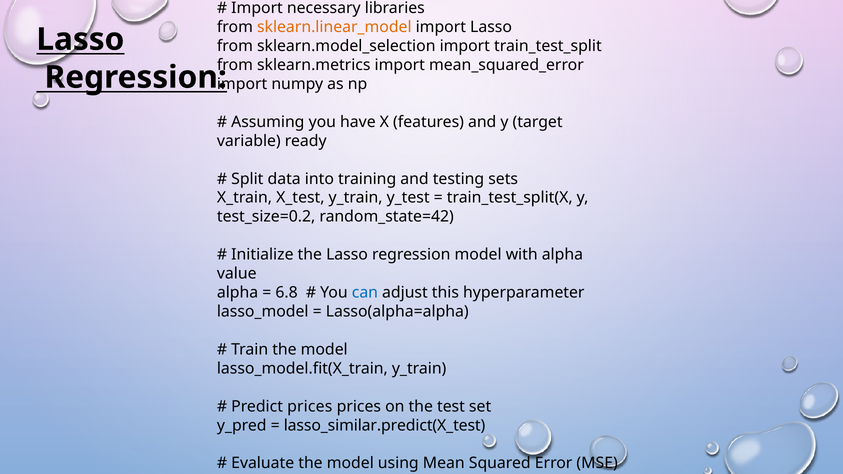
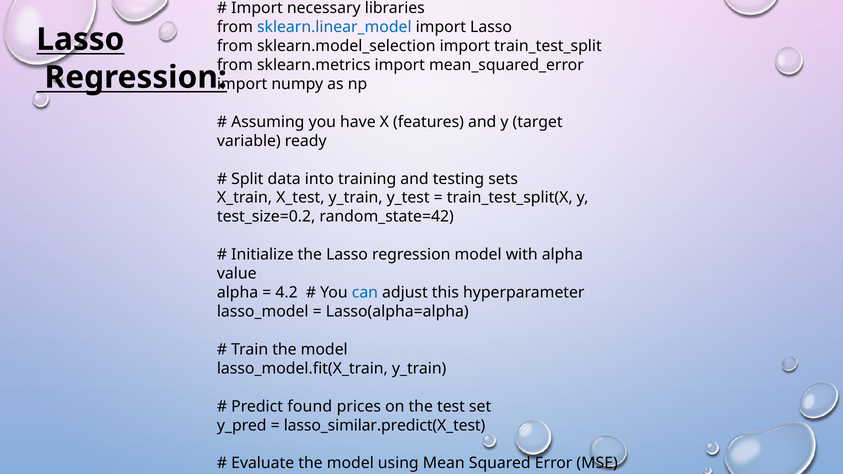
sklearn.linear_model colour: orange -> blue
6.8: 6.8 -> 4.2
Predict prices: prices -> found
